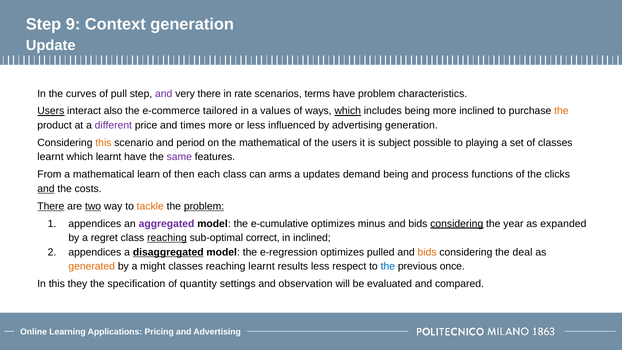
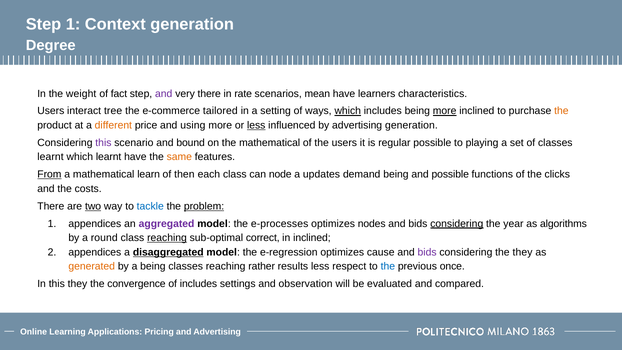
Step 9: 9 -> 1
Update: Update -> Degree
curves: curves -> weight
pull: pull -> fact
terms: terms -> mean
have problem: problem -> learners
Users at (51, 111) underline: present -> none
also: also -> tree
values: values -> setting
more at (445, 111) underline: none -> present
different colour: purple -> orange
times: times -> using
less at (256, 125) underline: none -> present
this at (103, 143) colour: orange -> purple
period: period -> bound
subject: subject -> regular
same colour: purple -> orange
From underline: none -> present
arms: arms -> node
and process: process -> possible
and at (46, 189) underline: present -> none
There at (51, 206) underline: present -> none
tackle colour: orange -> blue
e-cumulative: e-cumulative -> e-processes
minus: minus -> nodes
expanded: expanded -> algorithms
regret: regret -> round
pulled: pulled -> cause
bids at (427, 252) colour: orange -> purple
the deal: deal -> they
a might: might -> being
reaching learnt: learnt -> rather
specification: specification -> convergence
of quantity: quantity -> includes
